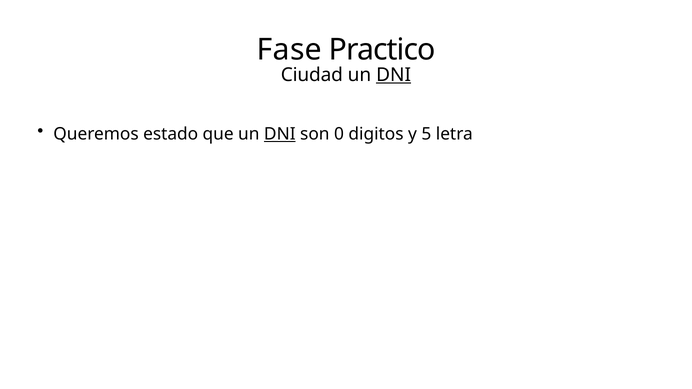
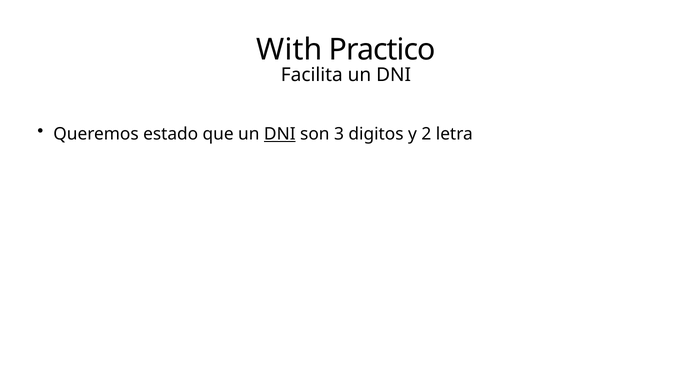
Fase: Fase -> With
Ciudad: Ciudad -> Facilita
DNI at (394, 75) underline: present -> none
0: 0 -> 3
5: 5 -> 2
